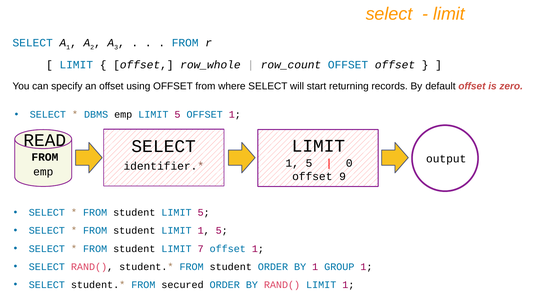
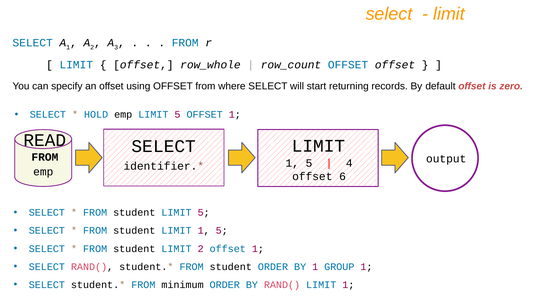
DBMS: DBMS -> HOLD
0: 0 -> 4
9: 9 -> 6
LIMIT 7: 7 -> 2
secured: secured -> minimum
